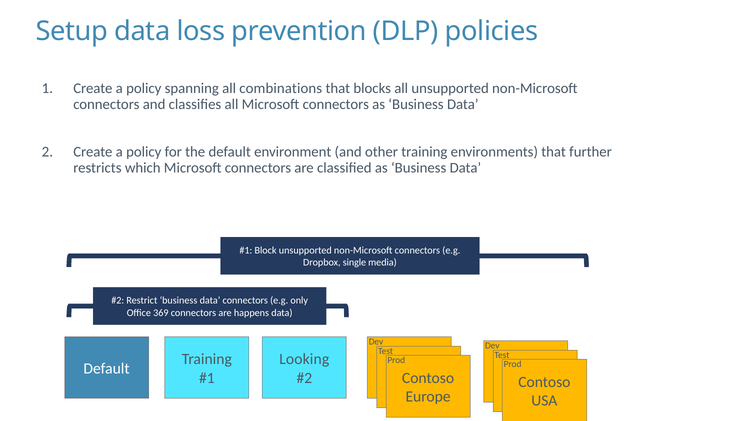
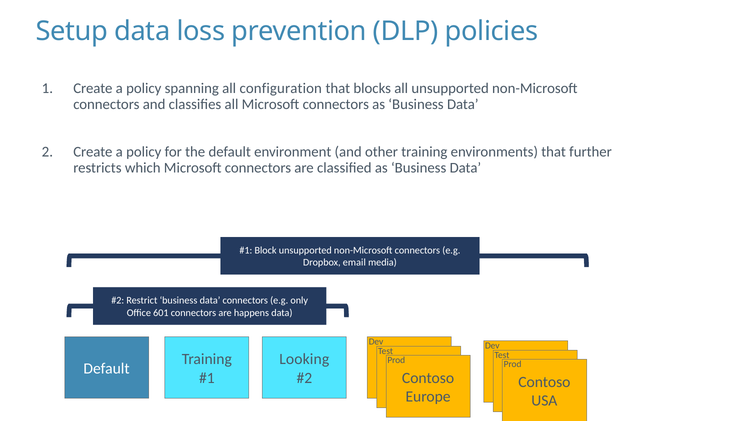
combinations: combinations -> configuration
single: single -> email
369: 369 -> 601
